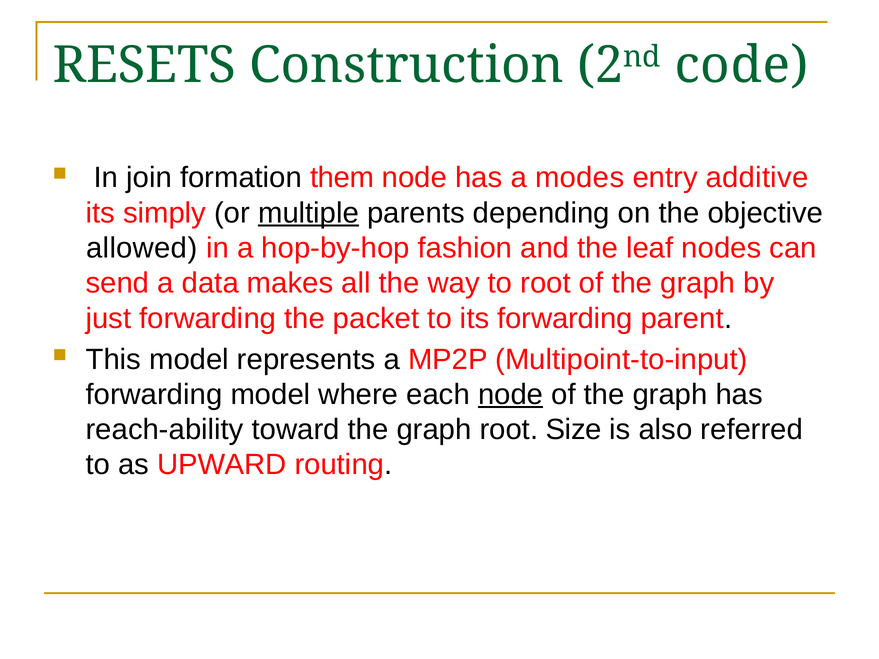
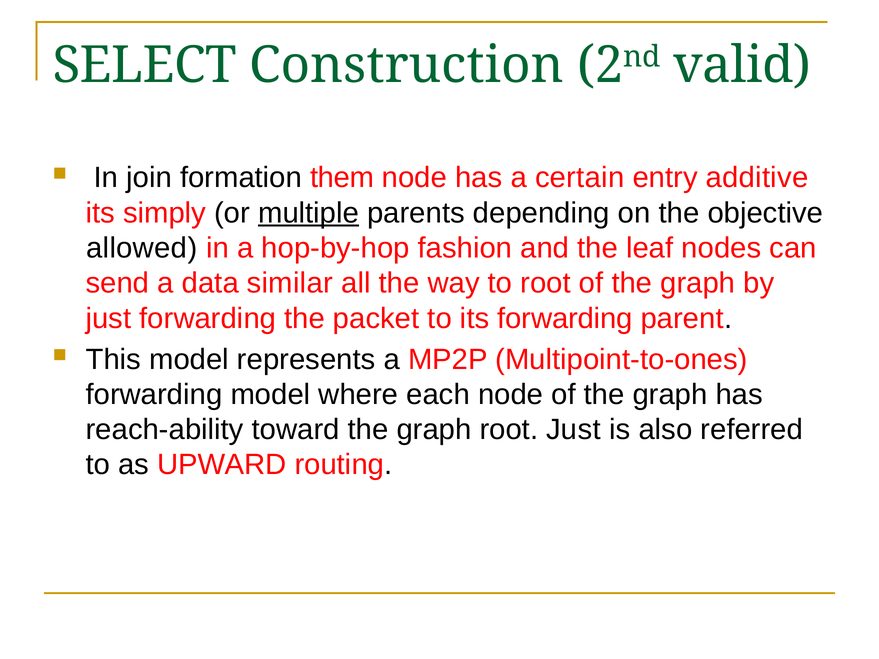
RESETS: RESETS -> SELECT
code: code -> valid
modes: modes -> certain
makes: makes -> similar
Multipoint-to-input: Multipoint-to-input -> Multipoint-to-ones
node at (511, 395) underline: present -> none
root Size: Size -> Just
